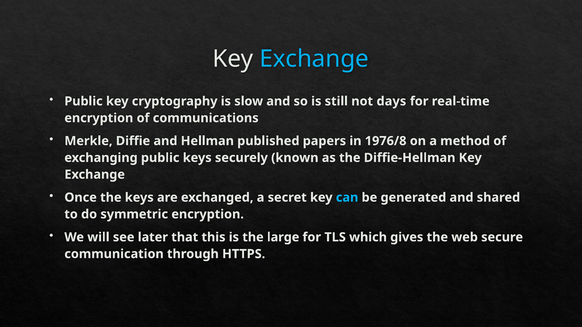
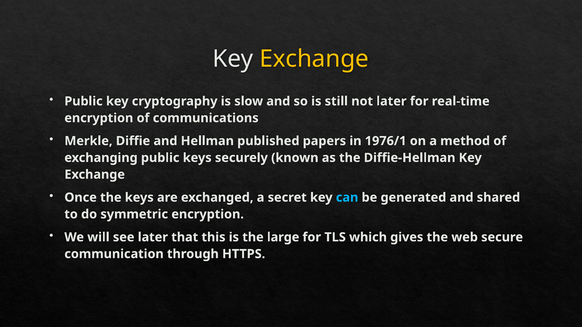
Exchange at (314, 59) colour: light blue -> yellow
not days: days -> later
1976/8: 1976/8 -> 1976/1
